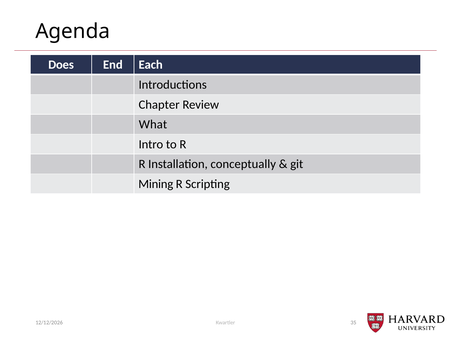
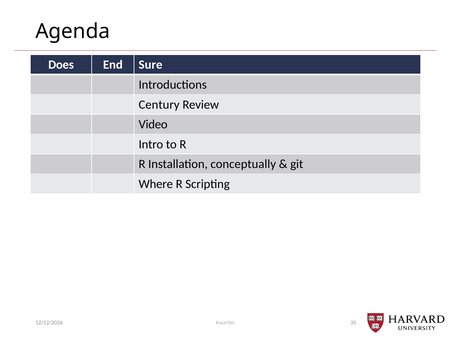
Each: Each -> Sure
Chapter: Chapter -> Century
What: What -> Video
Mining: Mining -> Where
